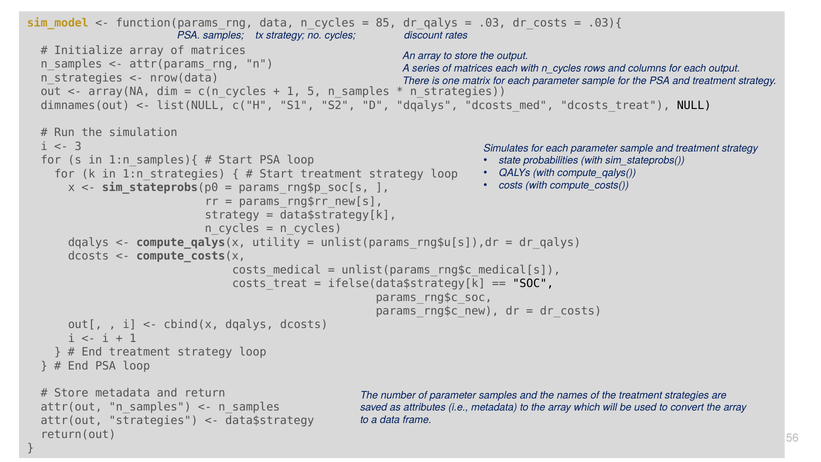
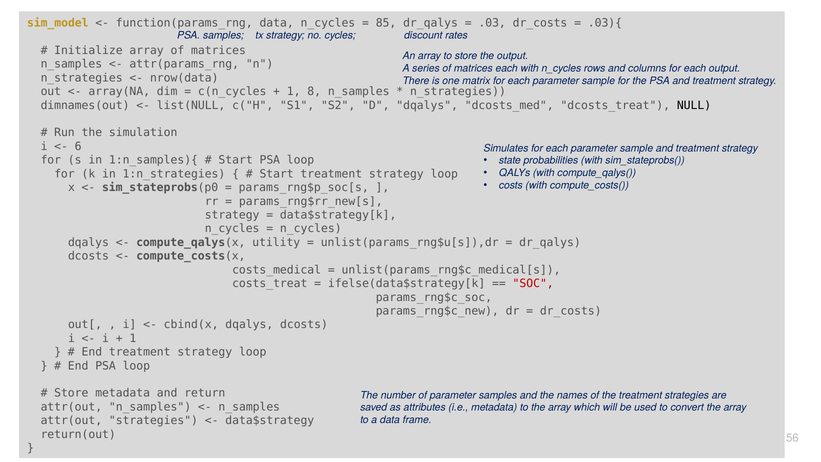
5: 5 -> 8
3: 3 -> 6
SOC colour: black -> red
